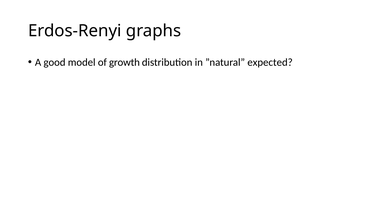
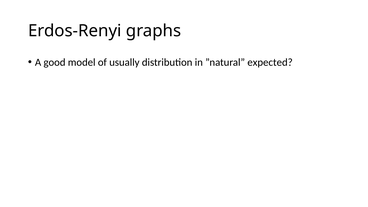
growth: growth -> usually
